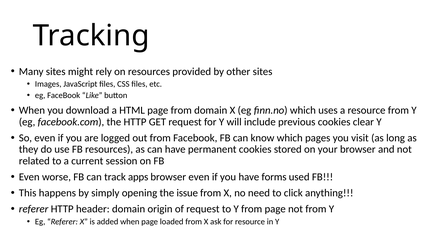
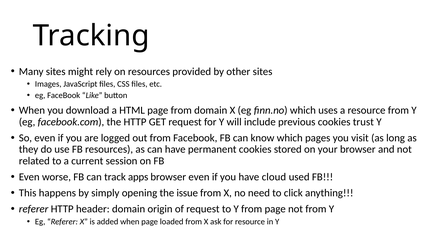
clear: clear -> trust
forms: forms -> cloud
